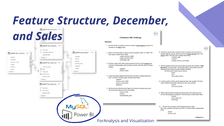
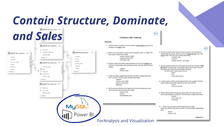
Feature: Feature -> Contain
December: December -> Dominate
